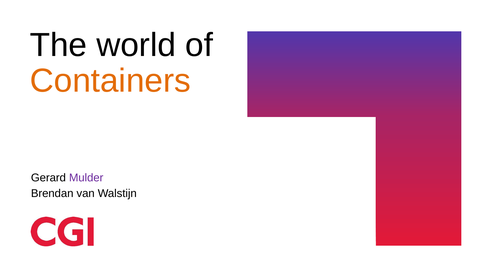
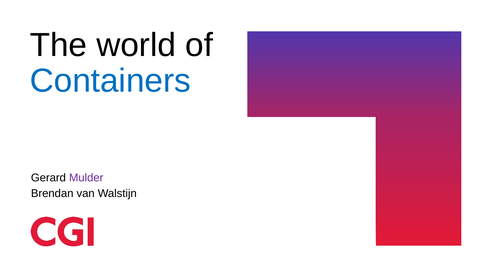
Containers colour: orange -> blue
